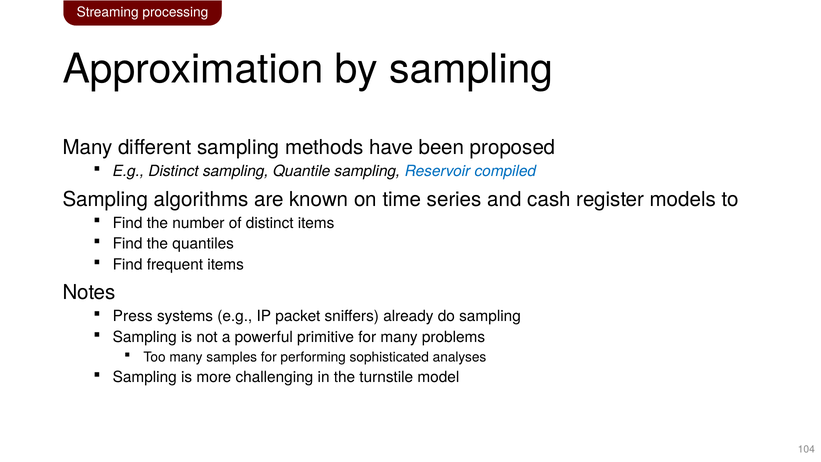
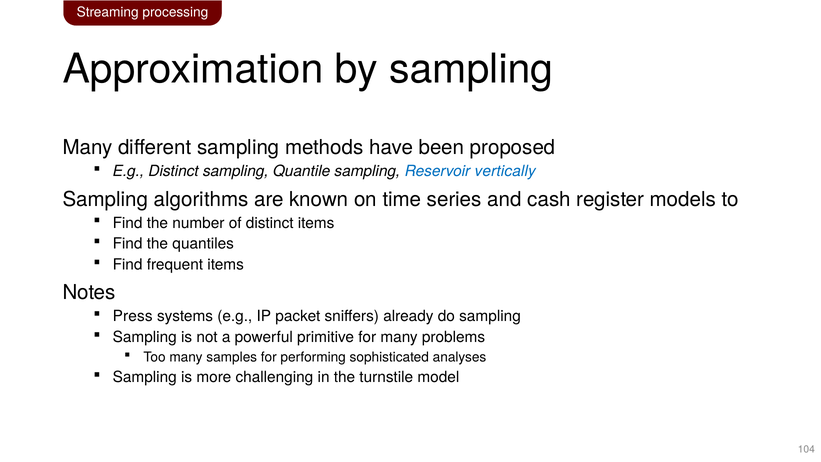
compiled: compiled -> vertically
